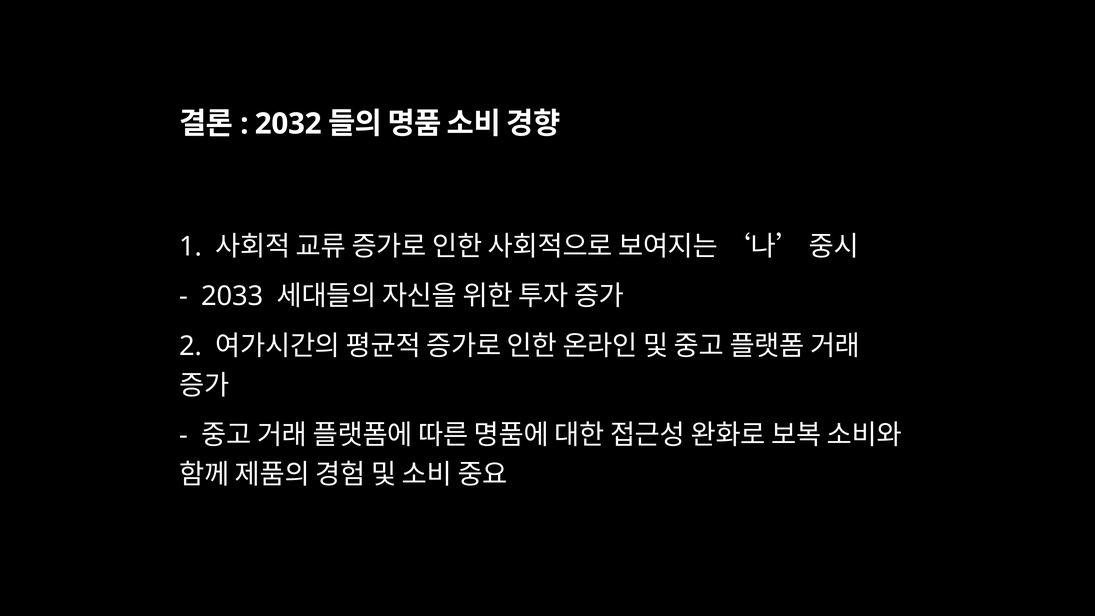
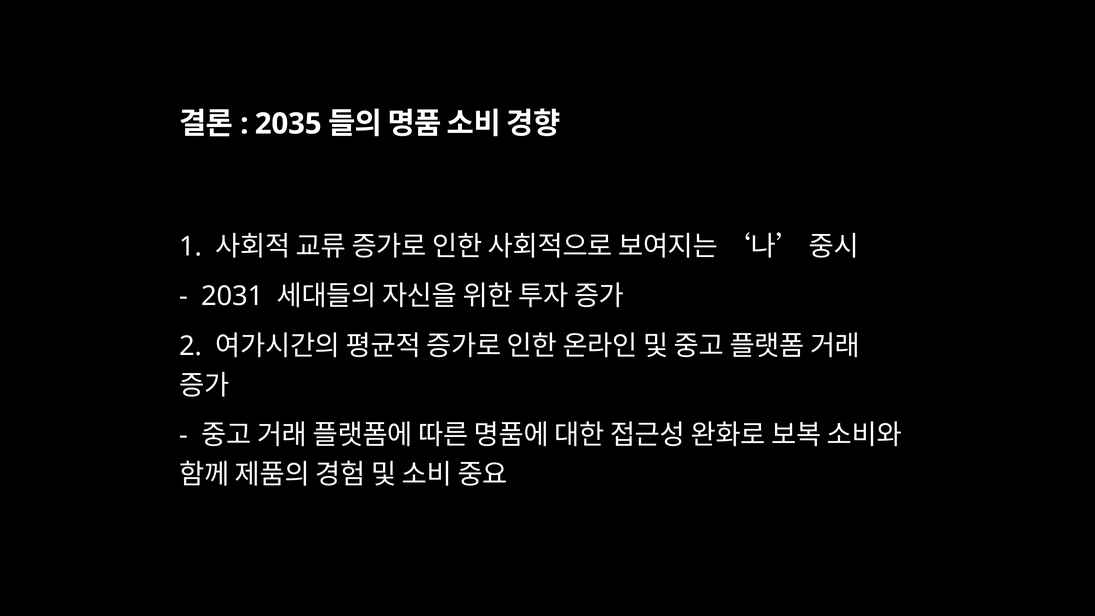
2032: 2032 -> 2035
2033: 2033 -> 2031
